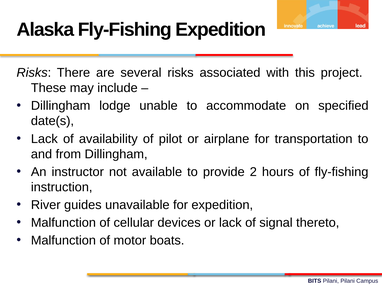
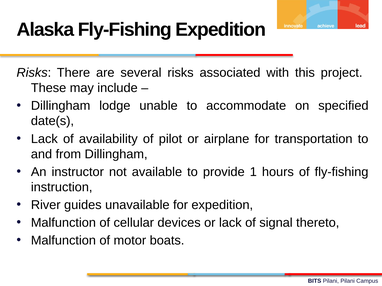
2: 2 -> 1
